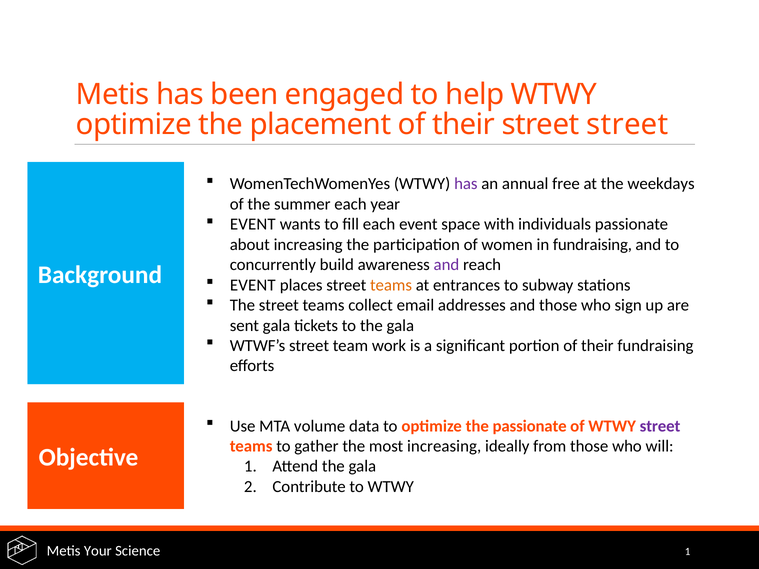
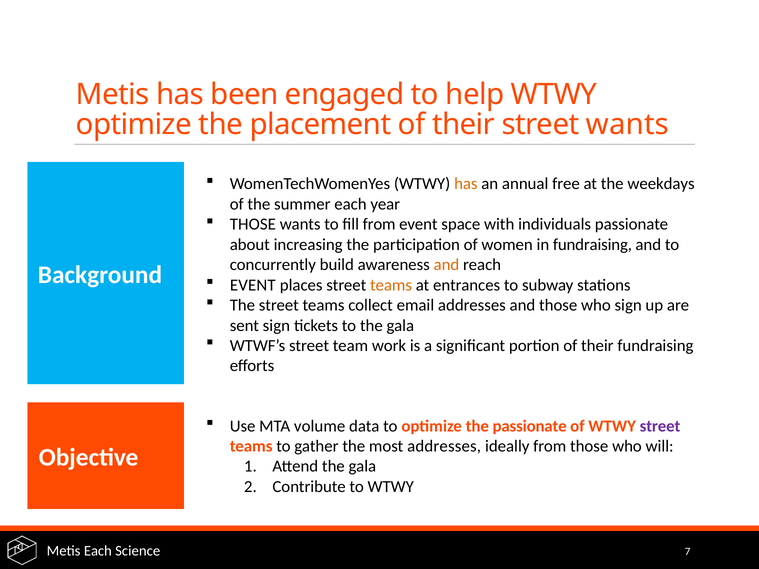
street street: street -> wants
has at (466, 184) colour: purple -> orange
EVENT at (253, 224): EVENT -> THOSE
fill each: each -> from
and at (446, 265) colour: purple -> orange
sent gala: gala -> sign
most increasing: increasing -> addresses
Metis Your: Your -> Each
1 at (688, 552): 1 -> 7
